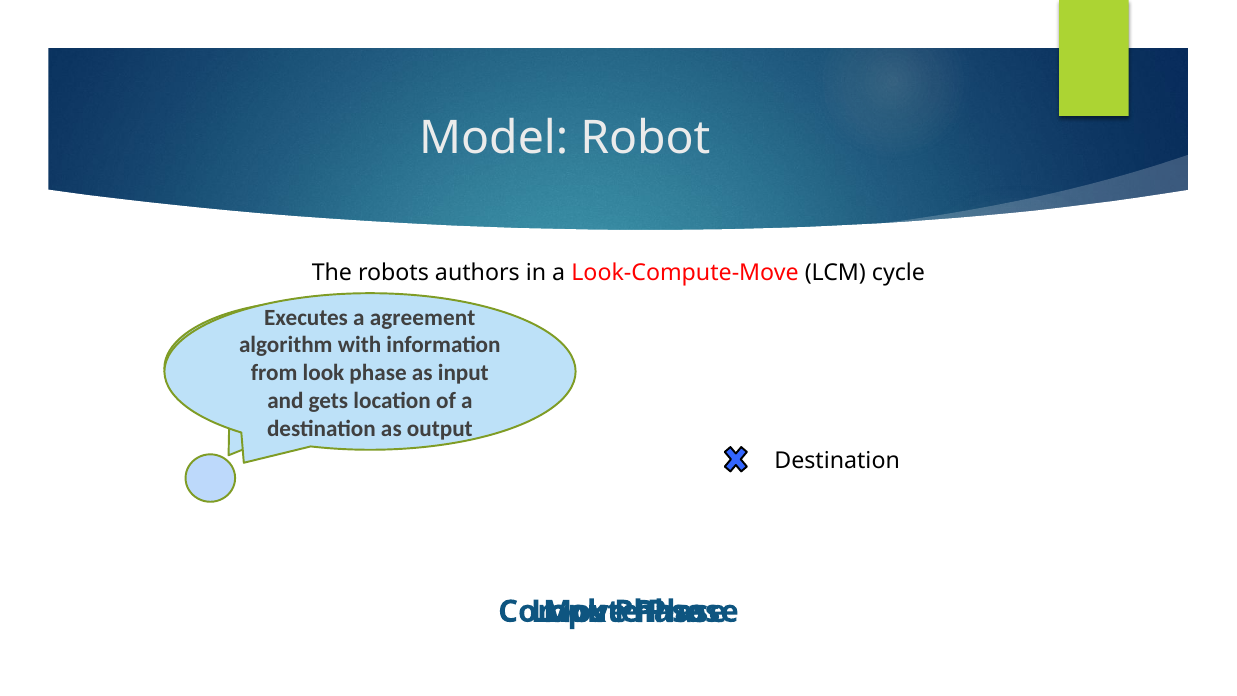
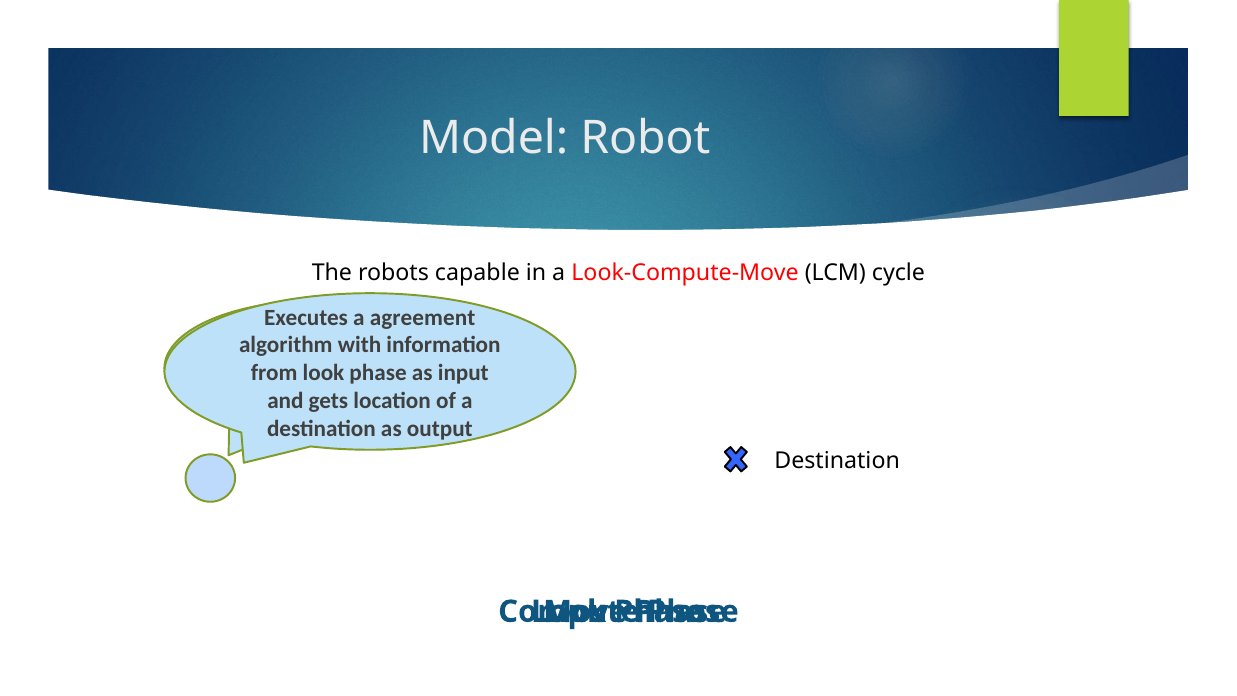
authors: authors -> capable
